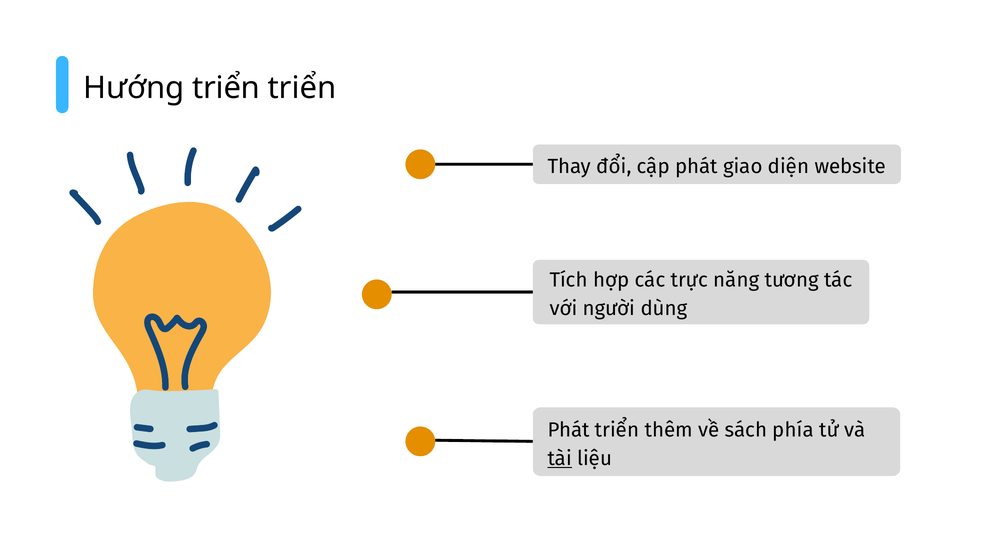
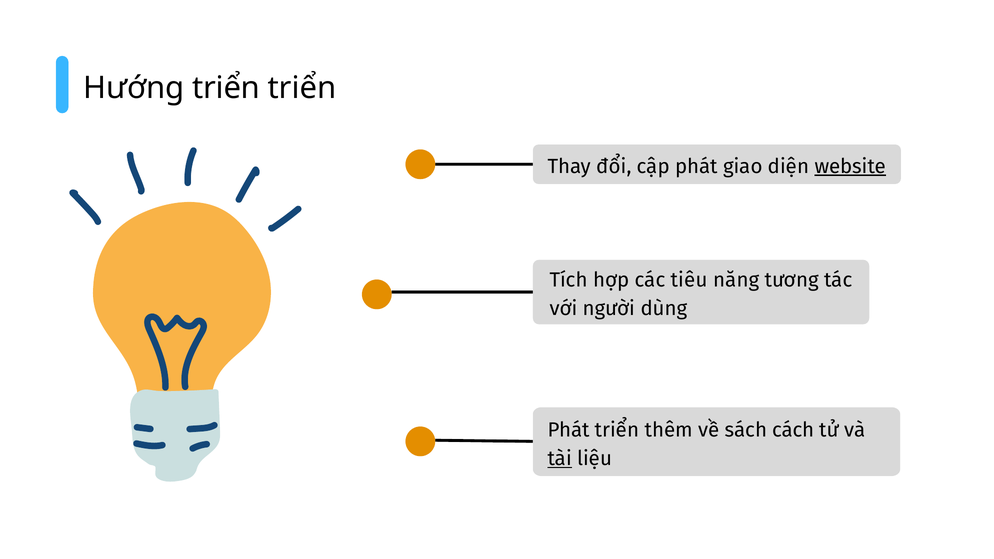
website underline: none -> present
trực: trực -> tiêu
phía: phía -> cách
